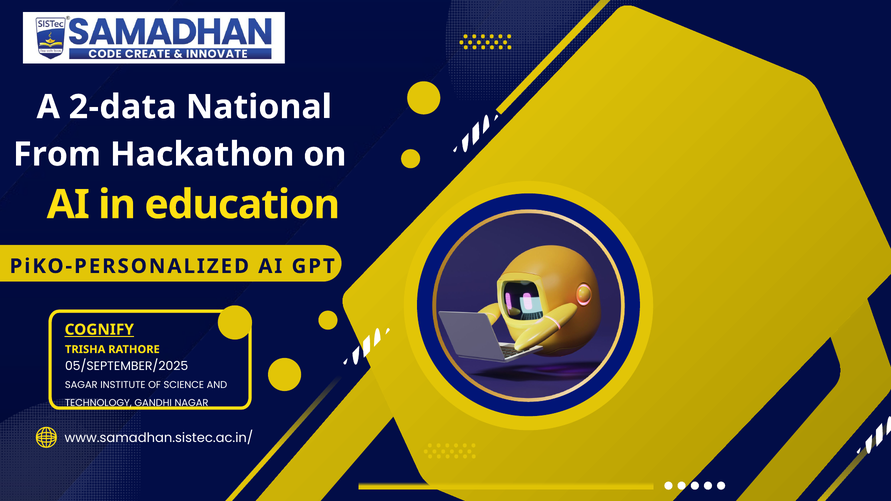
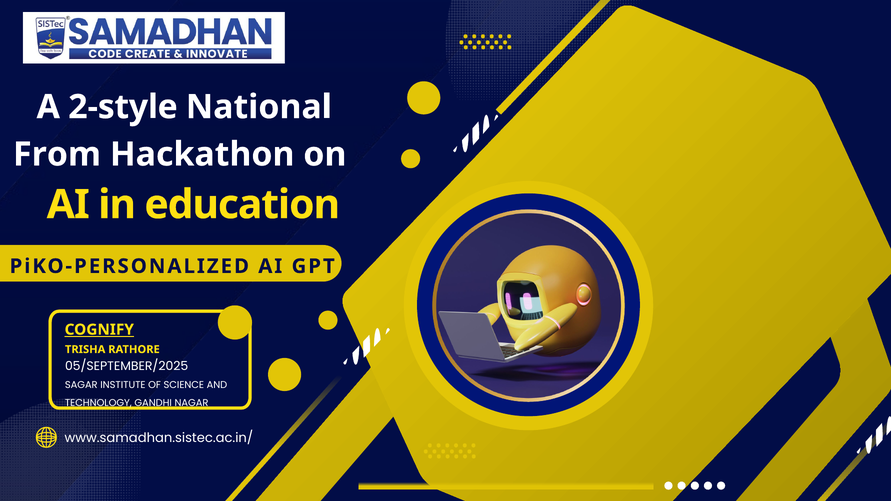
2-data: 2-data -> 2-style
